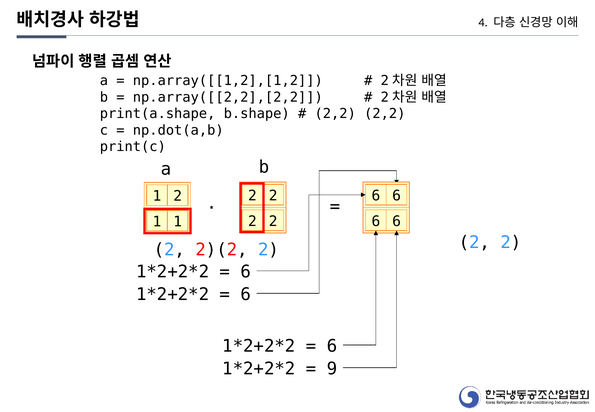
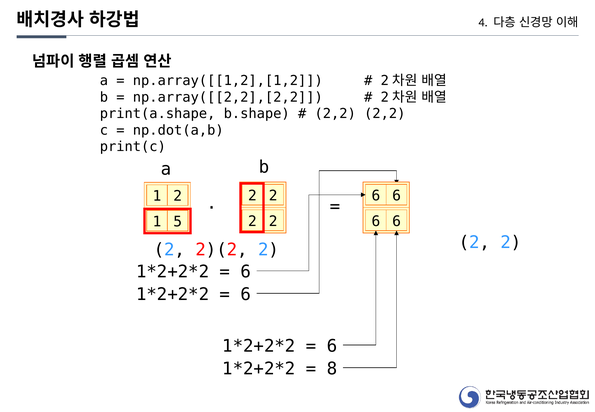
1 1: 1 -> 5
9: 9 -> 8
